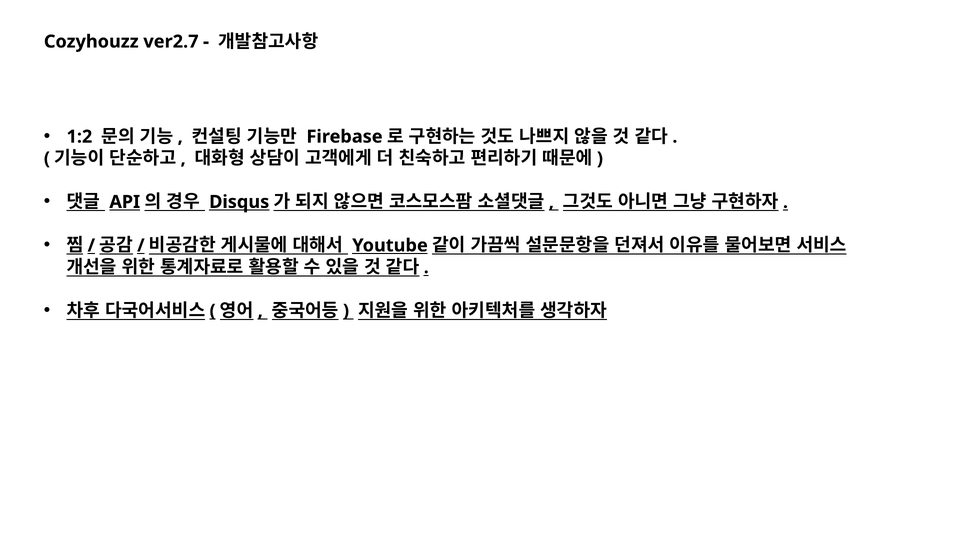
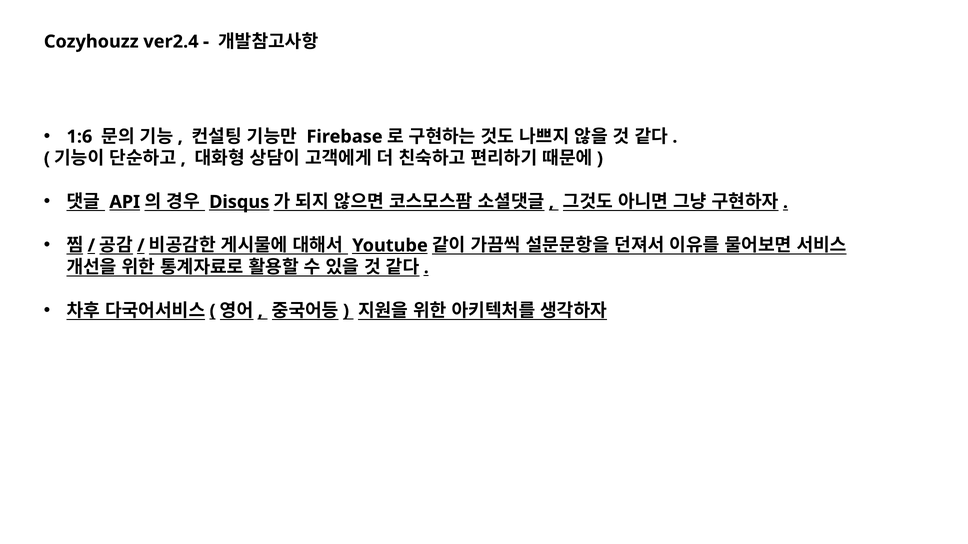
ver2.7: ver2.7 -> ver2.4
1:2: 1:2 -> 1:6
